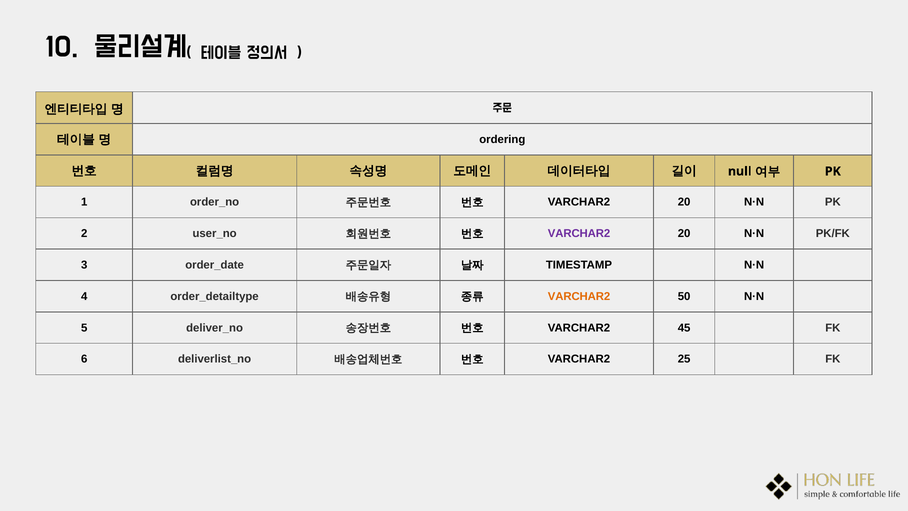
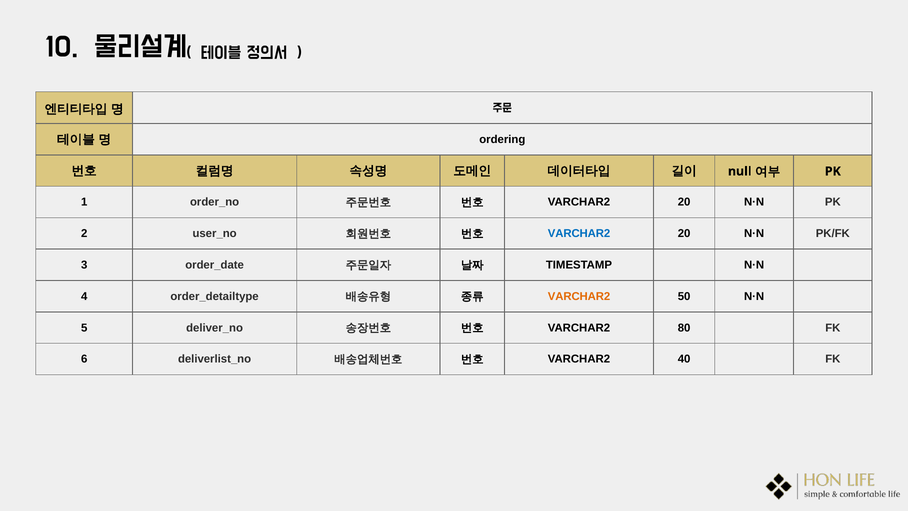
VARCHAR2 at (579, 234) colour: purple -> blue
45: 45 -> 80
25: 25 -> 40
